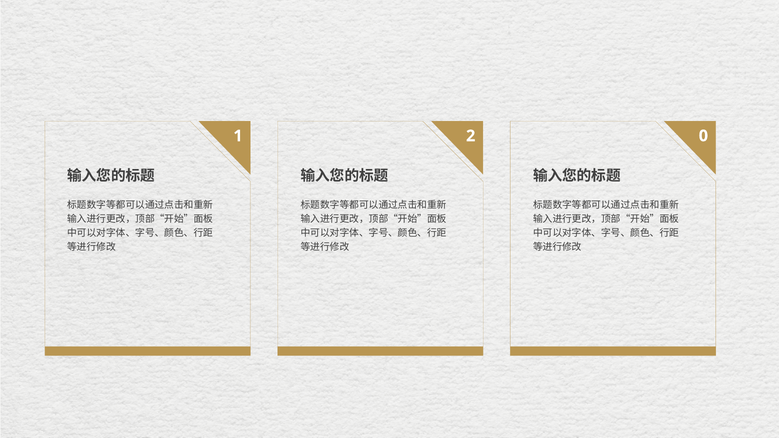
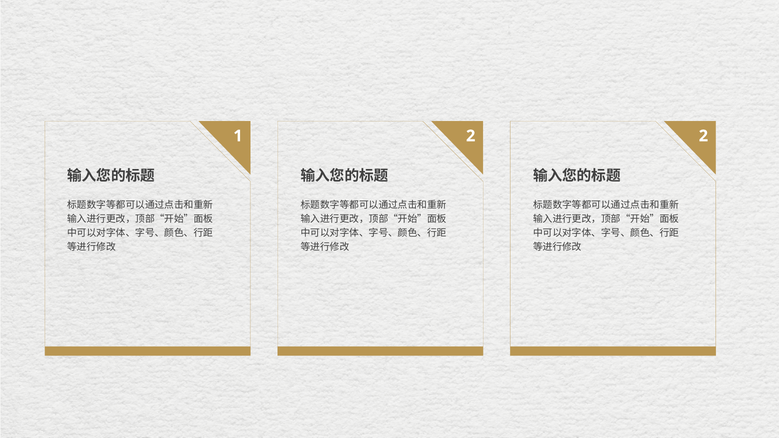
1 0: 0 -> 2
